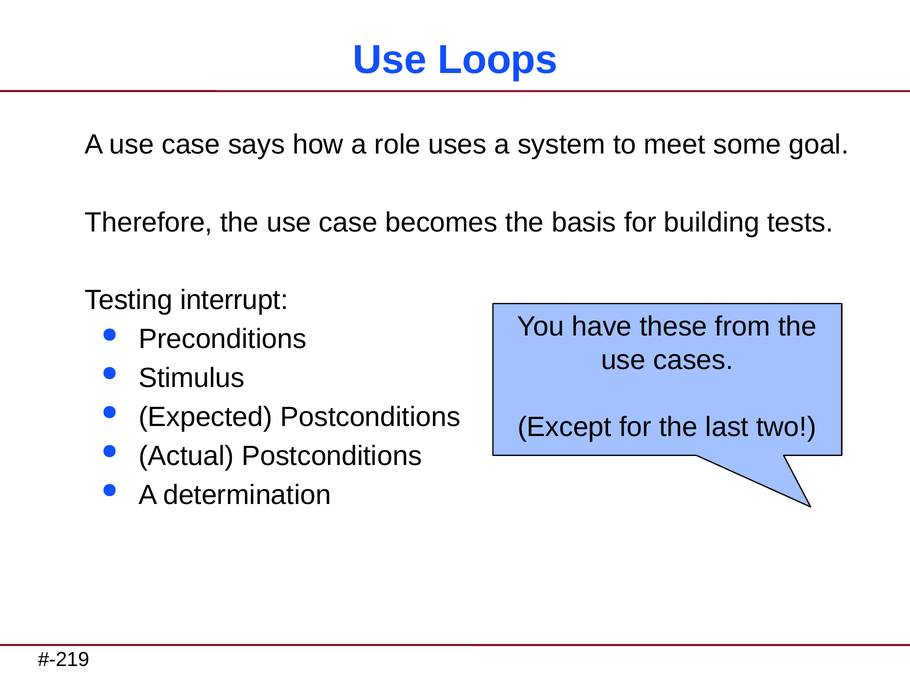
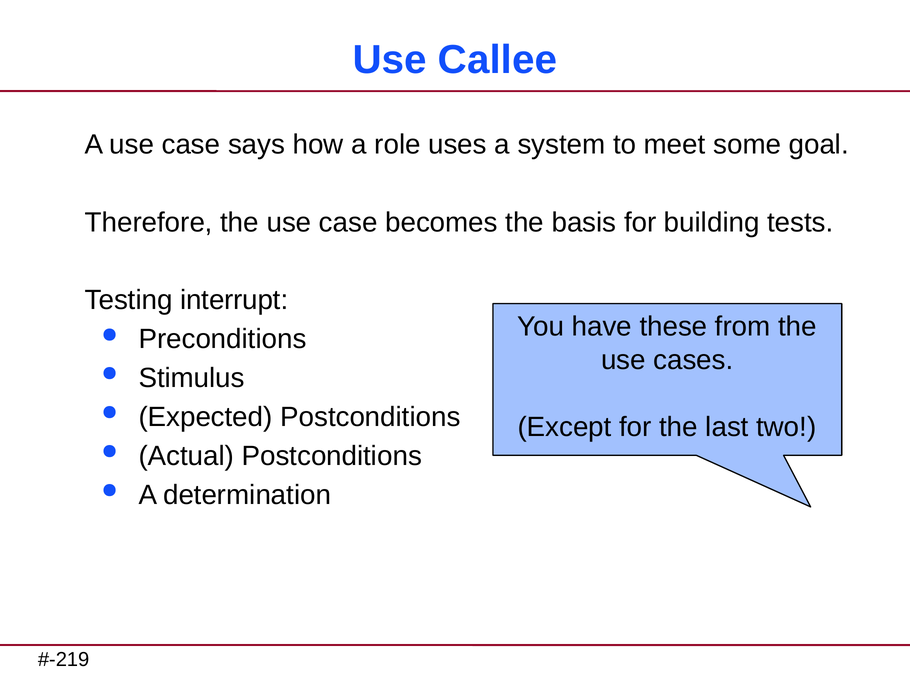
Loops: Loops -> Callee
